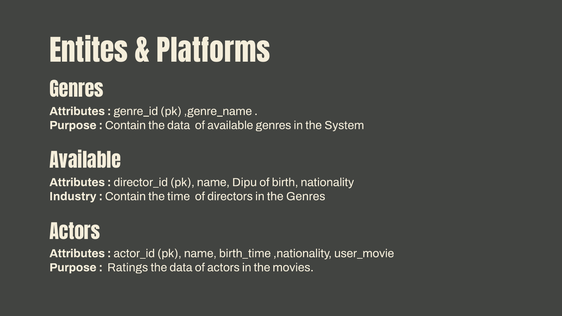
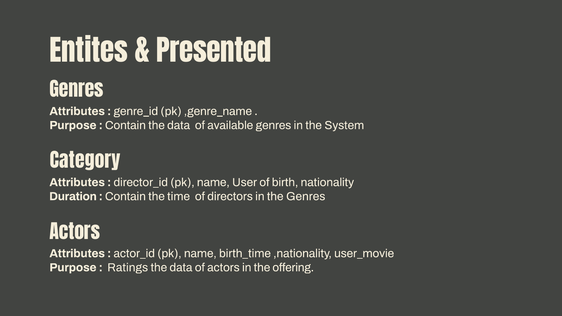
Platforms: Platforms -> Presented
Available at (85, 162): Available -> Category
Dipu: Dipu -> User
Industry: Industry -> Duration
movies: movies -> offering
